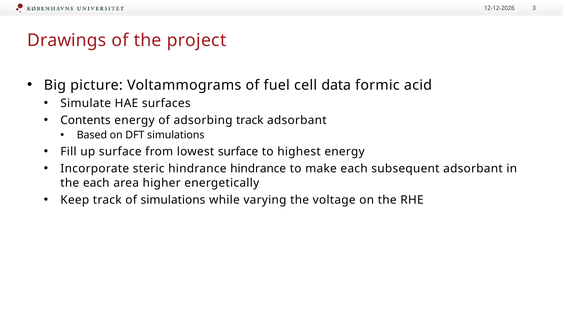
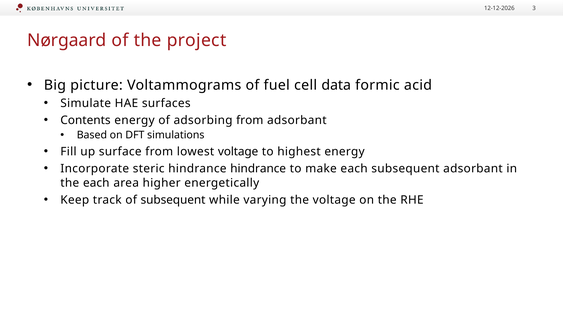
Drawings: Drawings -> Nørgaard
adsorbing track: track -> from
lowest surface: surface -> voltage
of simulations: simulations -> subsequent
